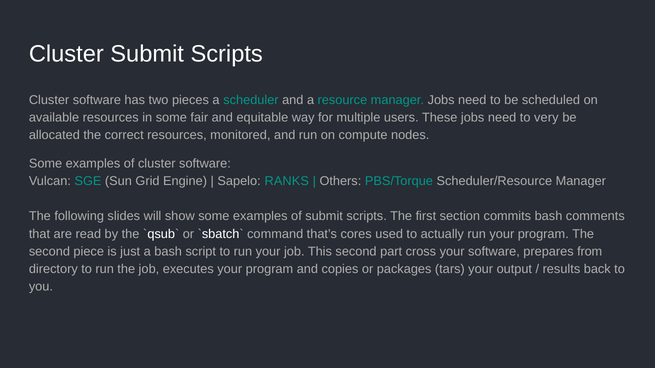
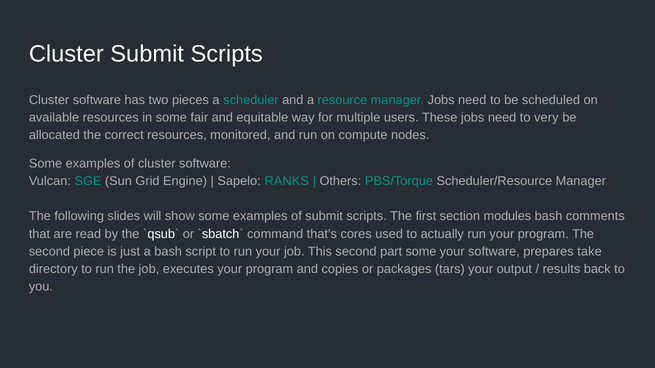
commits: commits -> modules
part cross: cross -> some
from: from -> take
